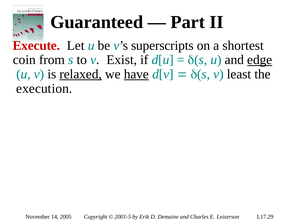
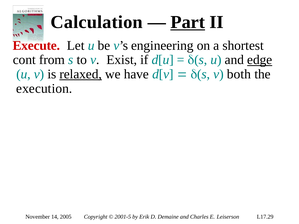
Guaranteed: Guaranteed -> Calculation
Part underline: none -> present
superscripts: superscripts -> engineering
coin: coin -> cont
have underline: present -> none
least: least -> both
